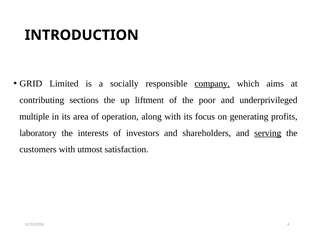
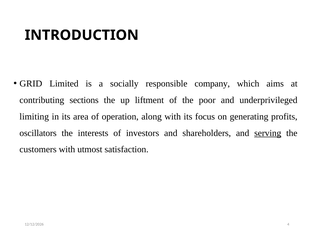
company underline: present -> none
multiple: multiple -> limiting
laboratory: laboratory -> oscillators
